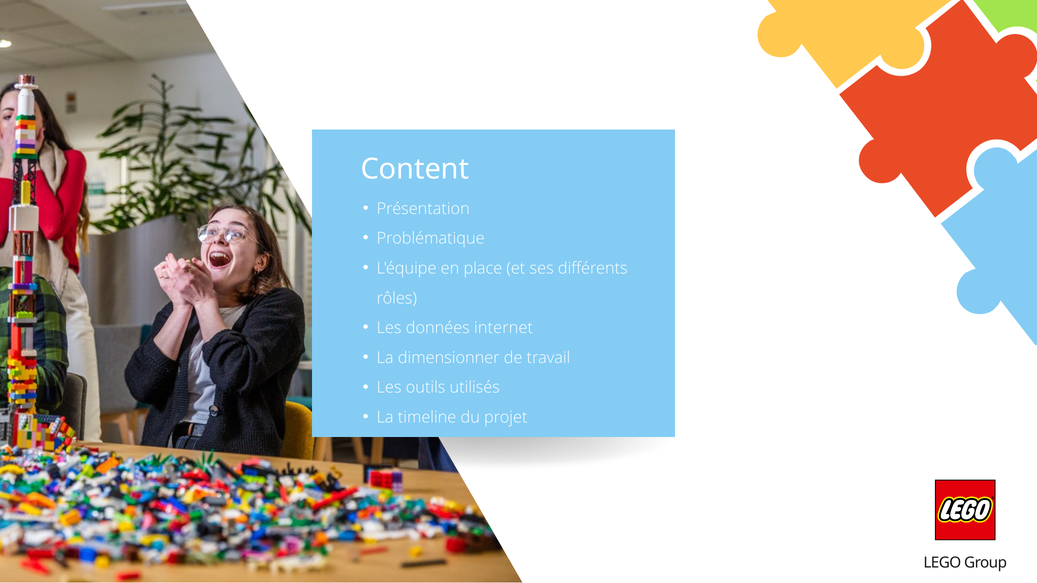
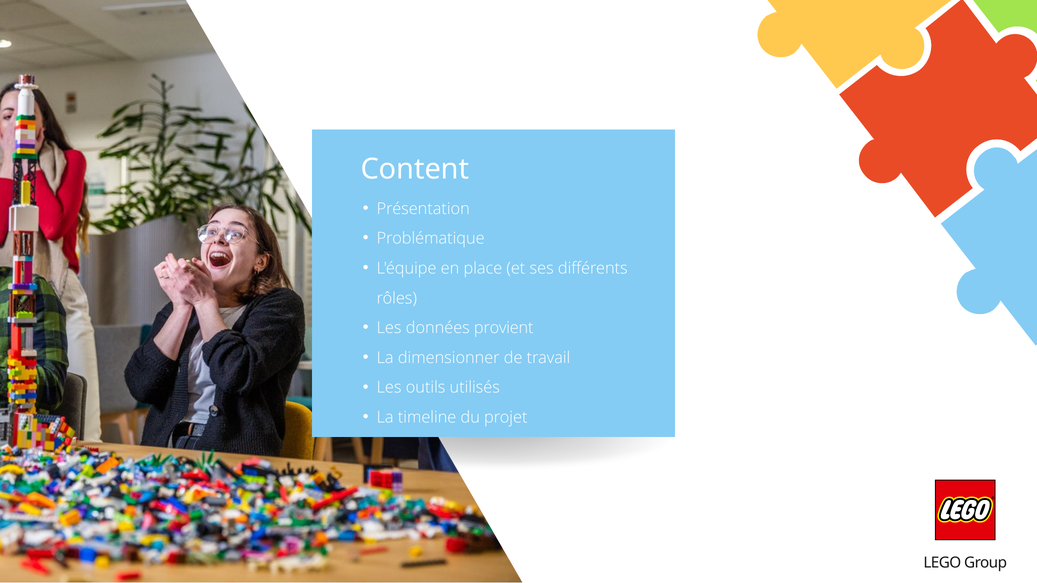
internet: internet -> provient
